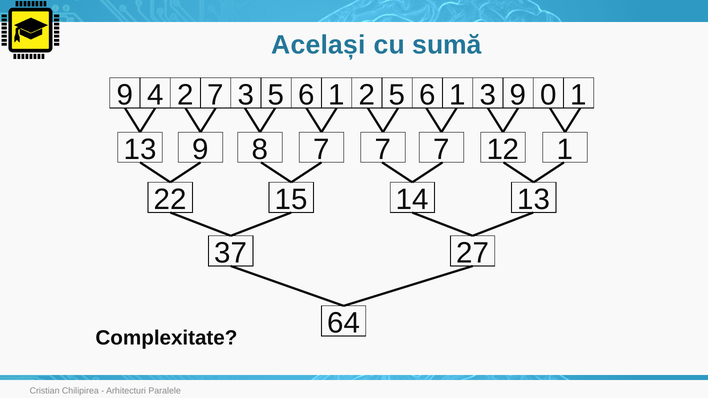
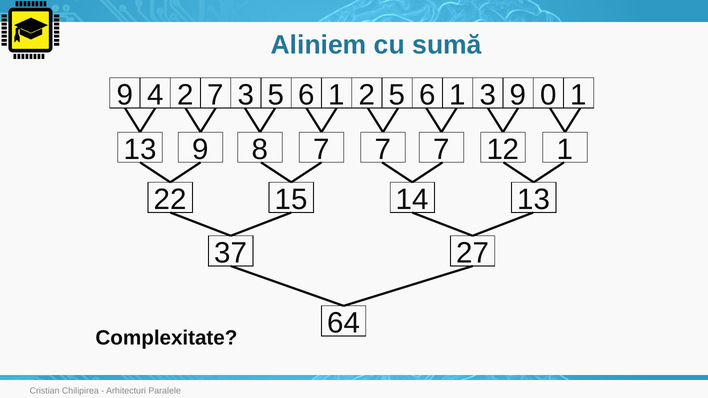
Același: Același -> Aliniem
